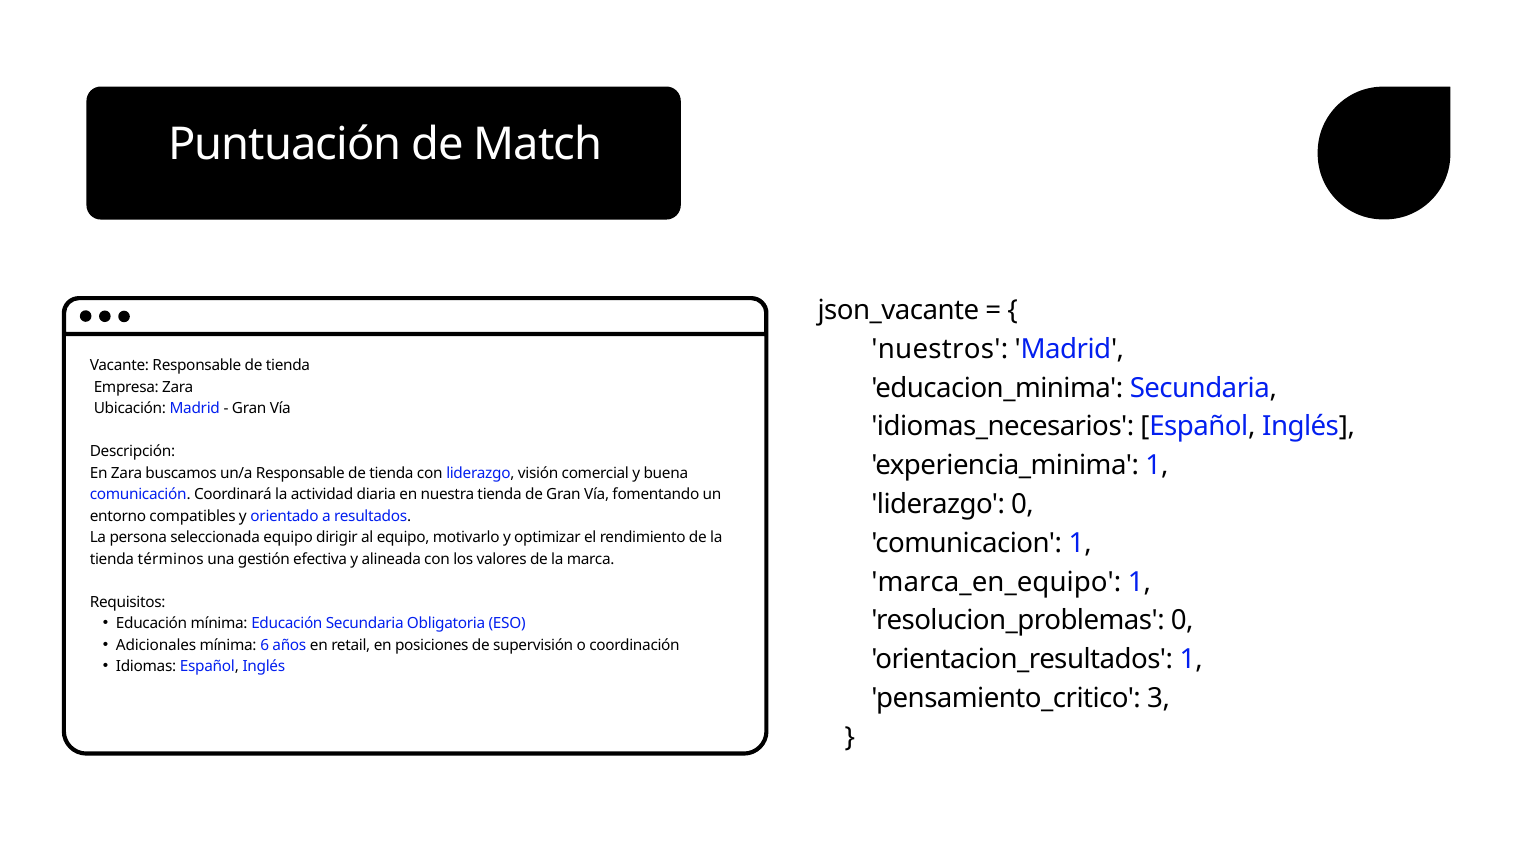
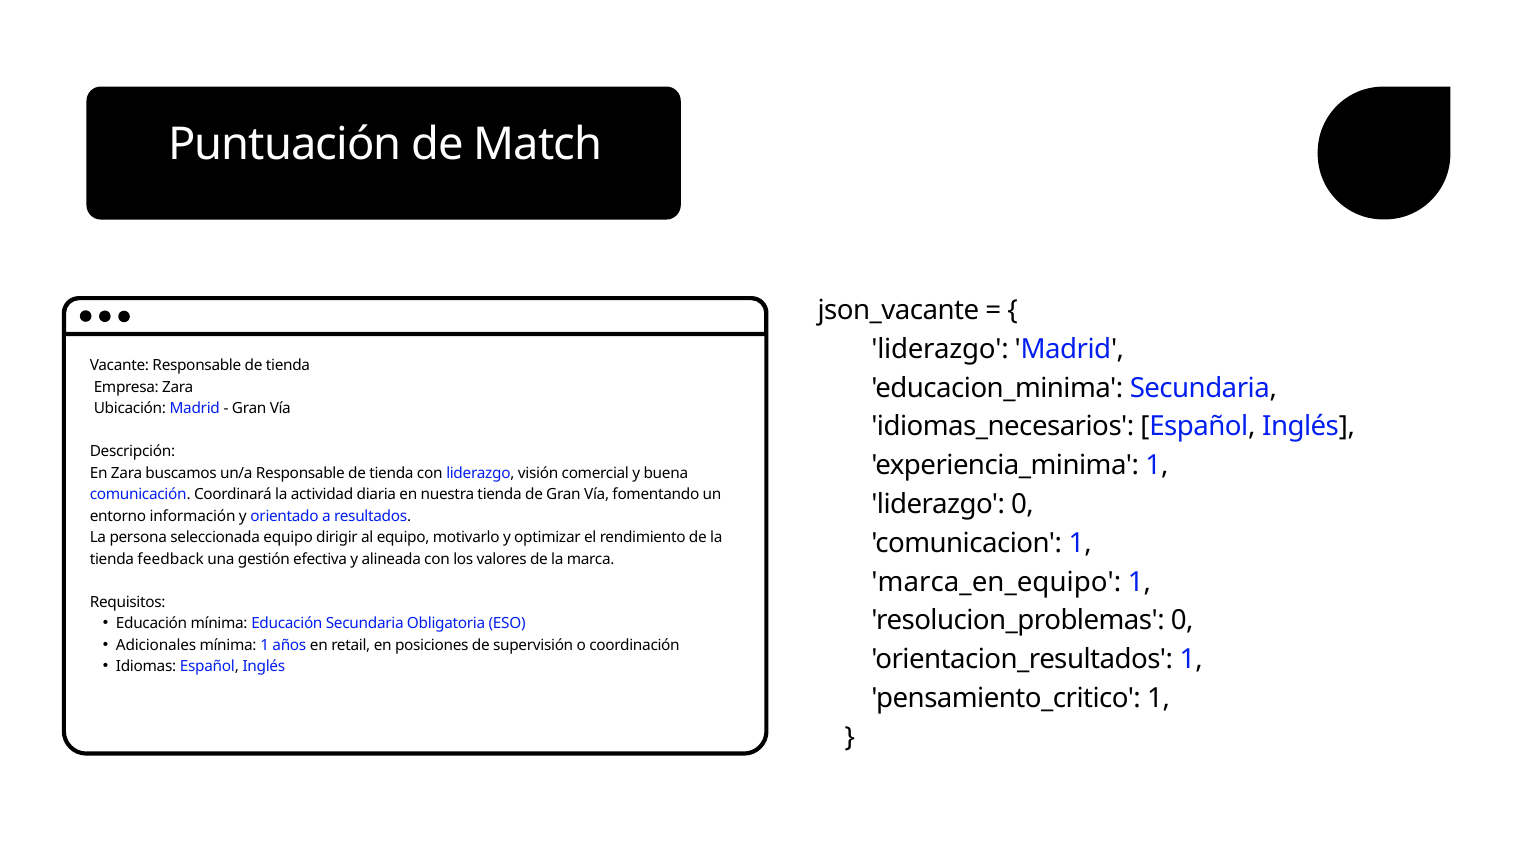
nuestros at (940, 349): nuestros -> liderazgo
compatibles: compatibles -> información
términos: términos -> feedback
mínima 6: 6 -> 1
pensamiento_critico 3: 3 -> 1
